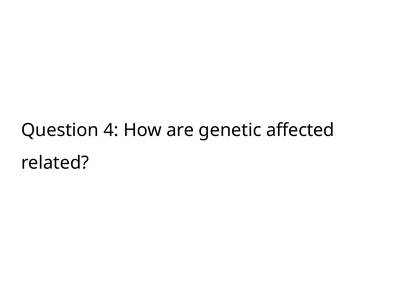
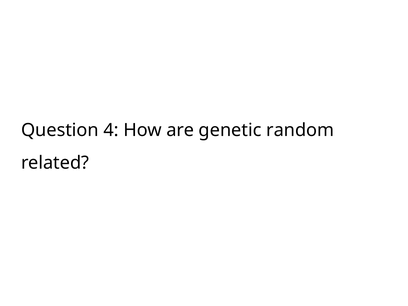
affected: affected -> random
